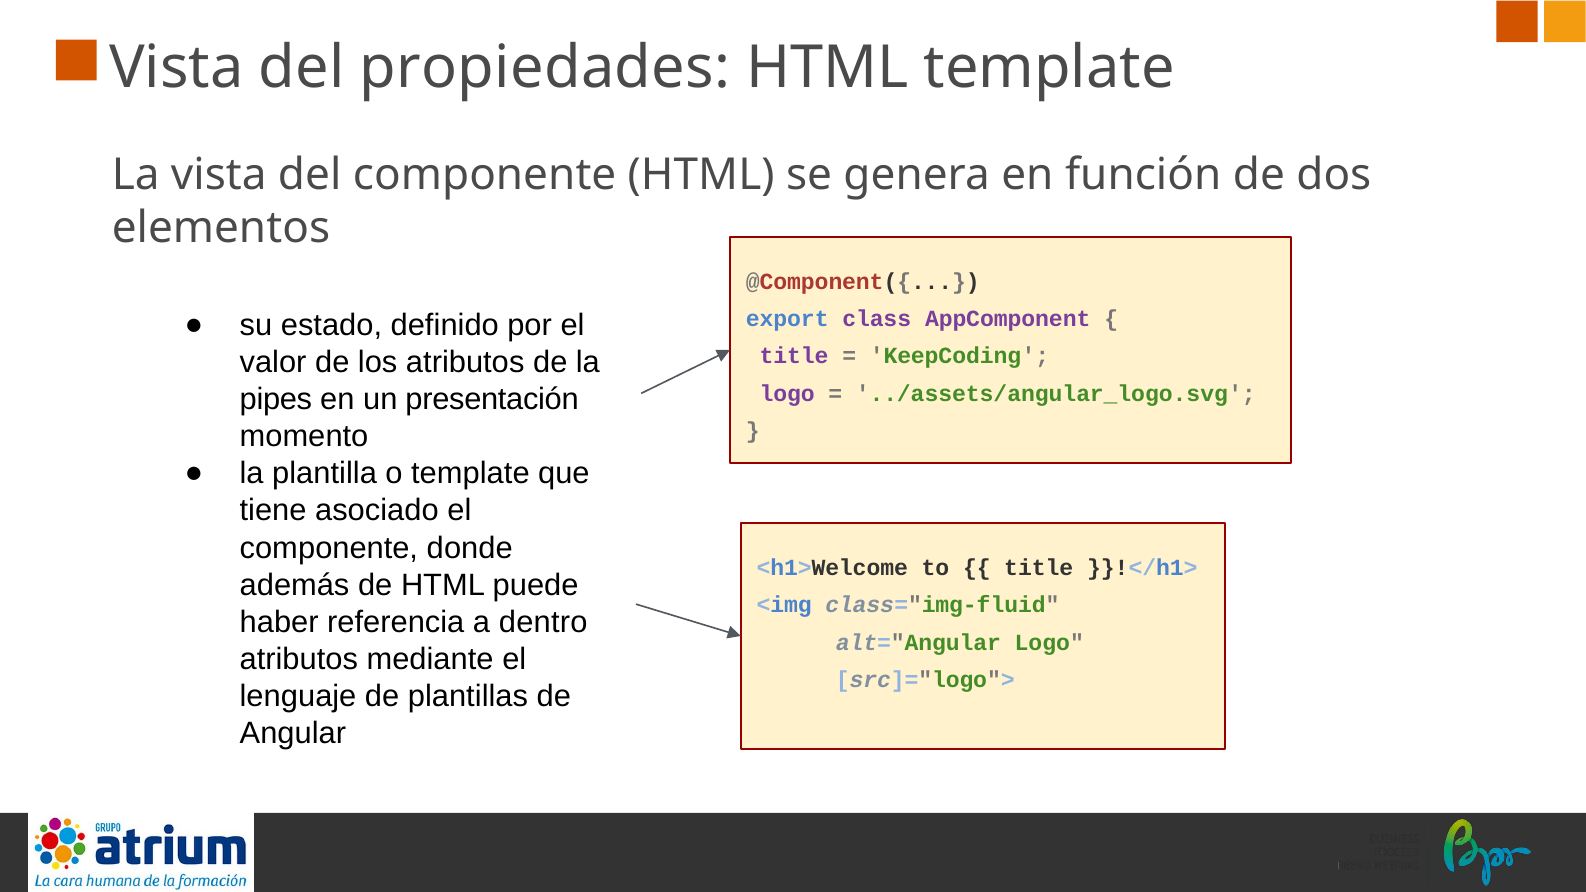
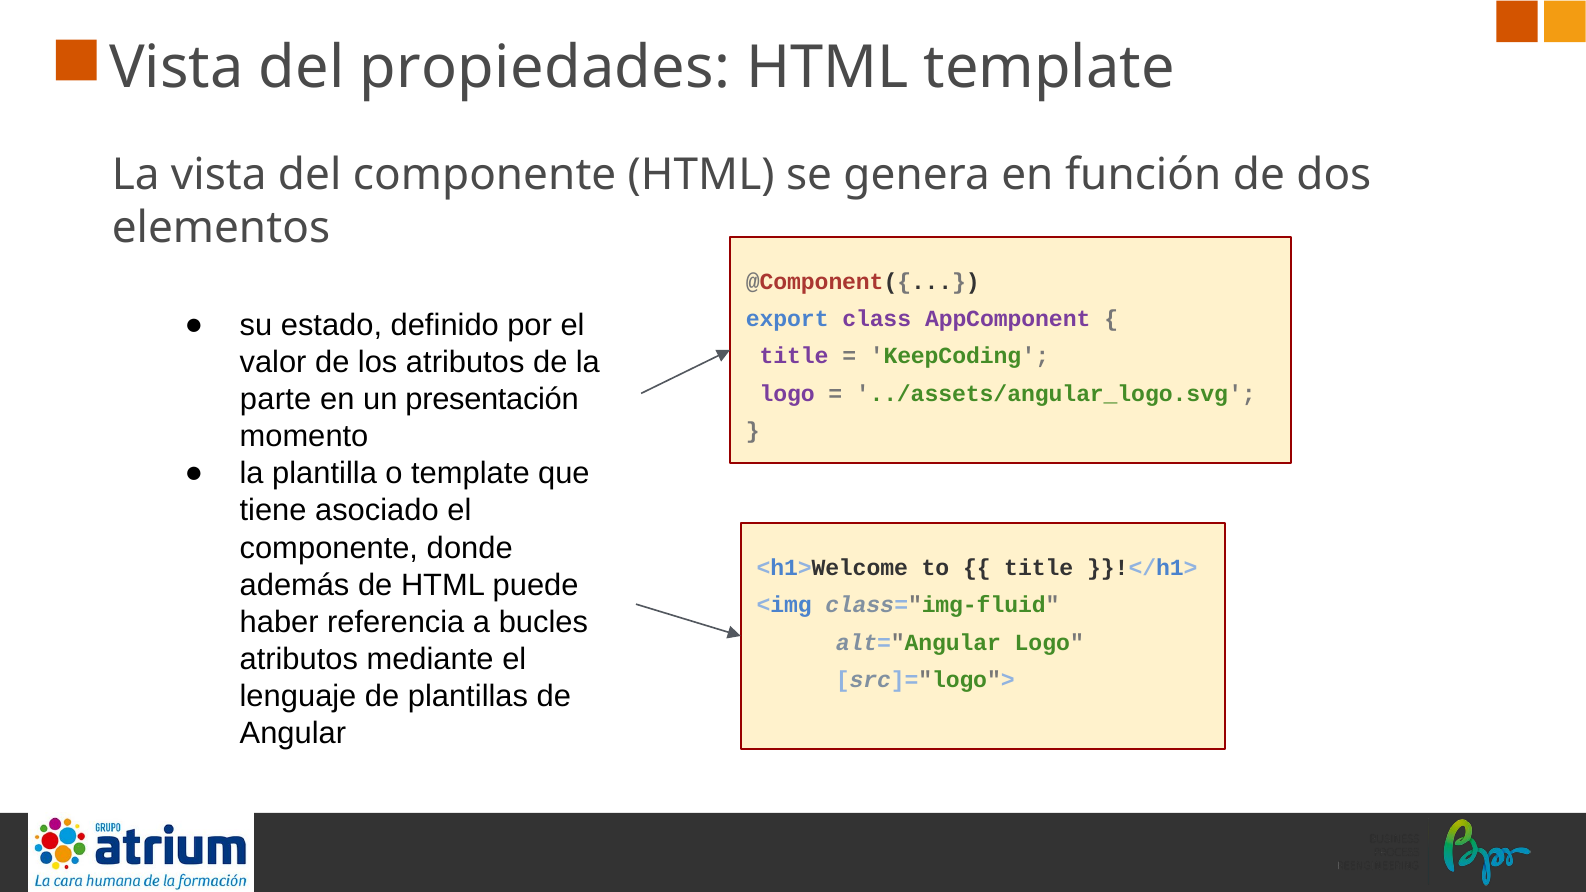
pipes: pipes -> parte
dentro: dentro -> bucles
